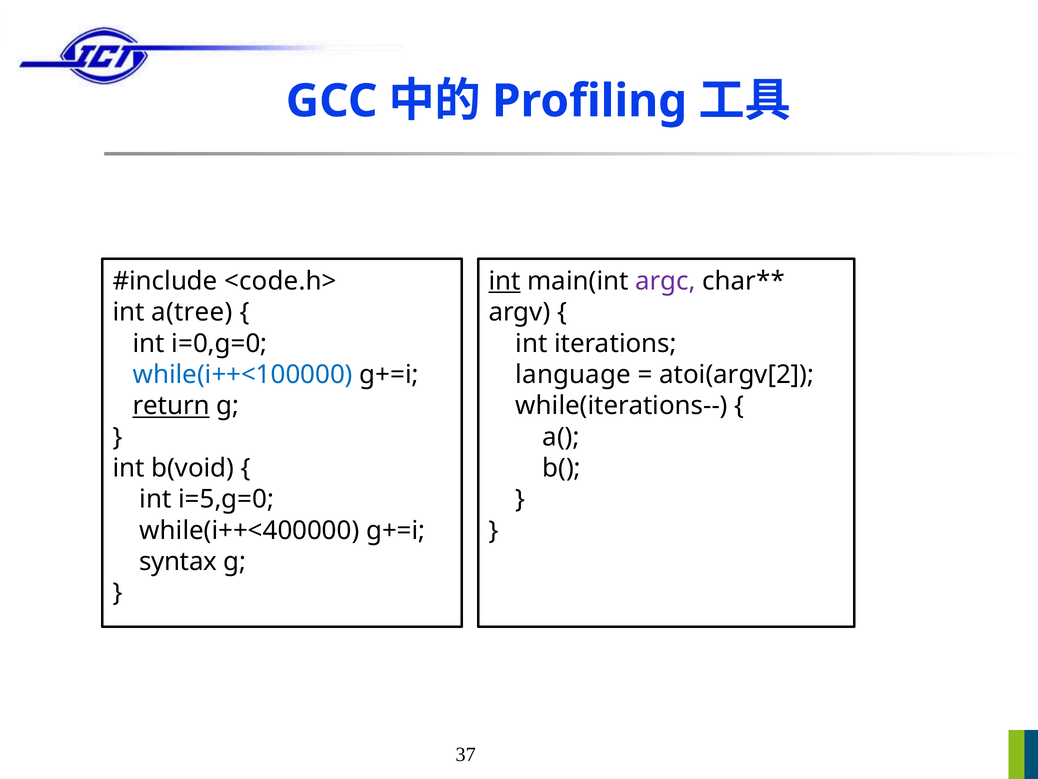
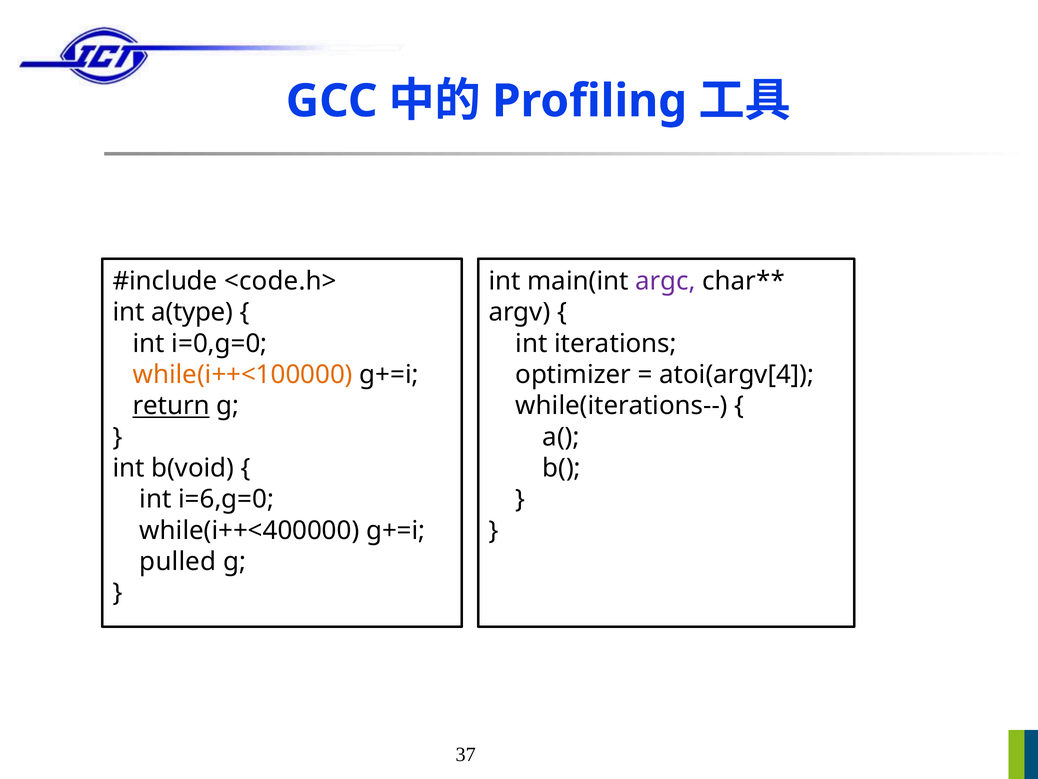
int at (505, 281) underline: present -> none
a(tree: a(tree -> a(type
while(i++<100000 colour: blue -> orange
language: language -> optimizer
atoi(argv[2: atoi(argv[2 -> atoi(argv[4
i=5,g=0: i=5,g=0 -> i=6,g=0
syntax: syntax -> pulled
